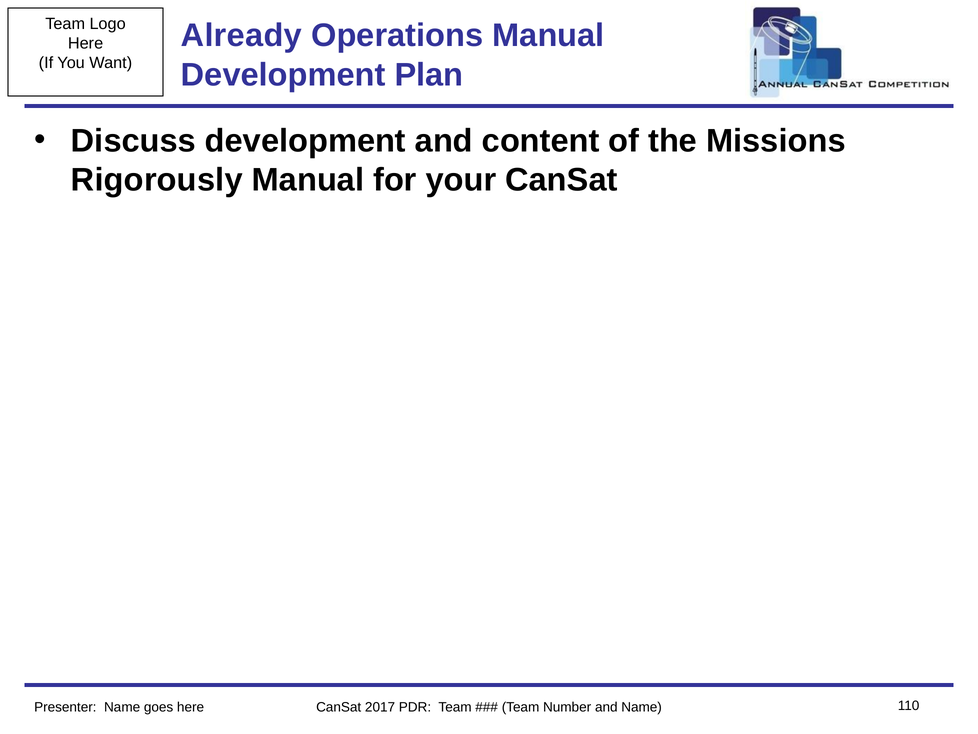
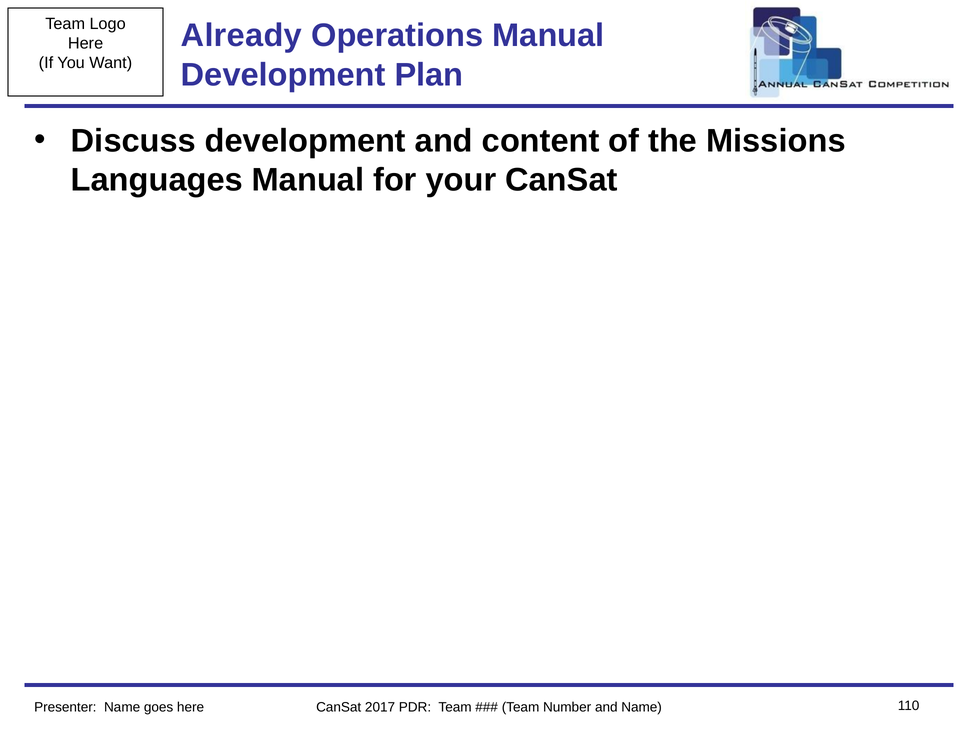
Rigorously: Rigorously -> Languages
